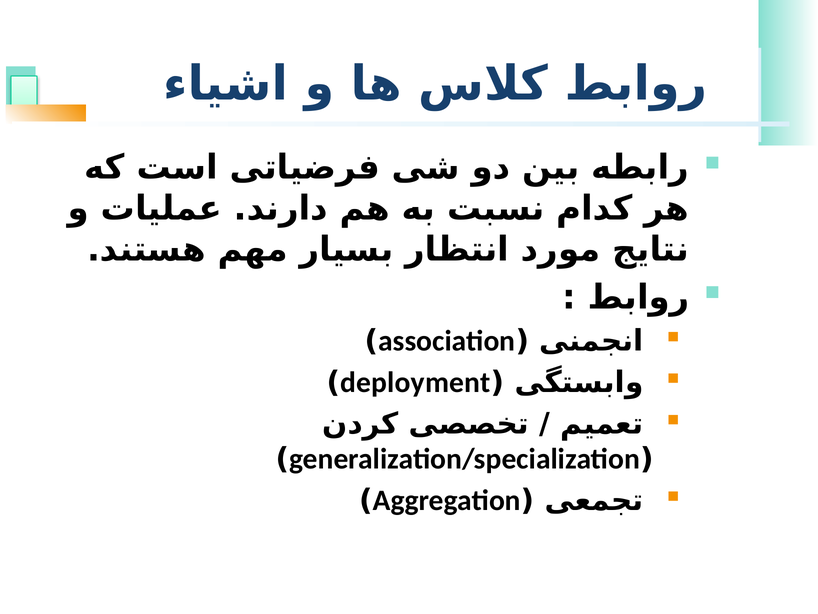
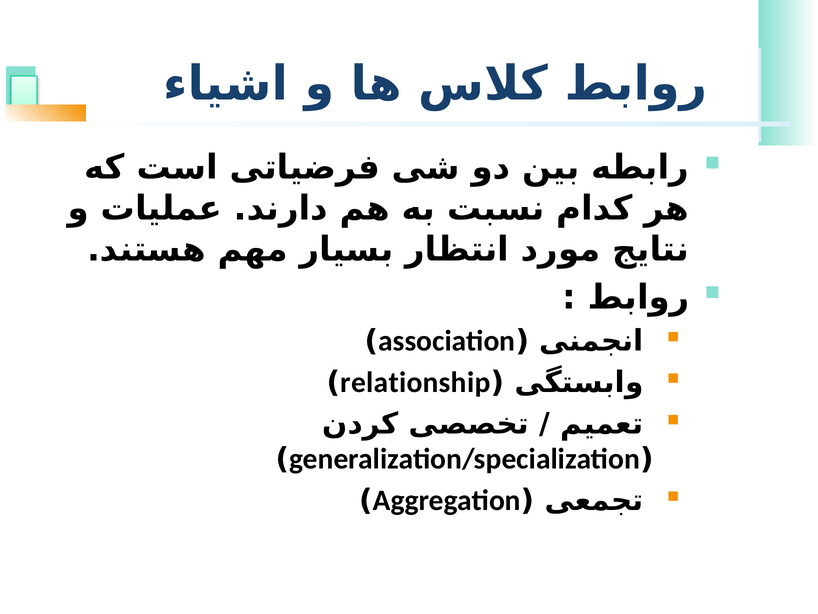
deployment: deployment -> relationship
